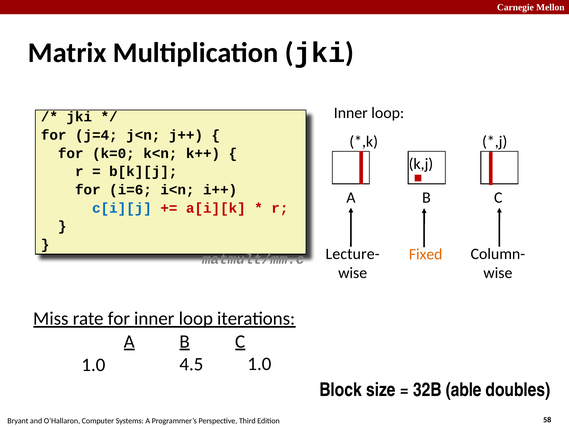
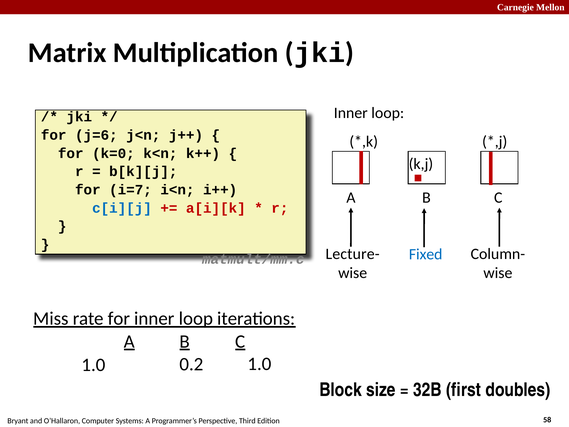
j=4: j=4 -> j=6
i=6: i=6 -> i=7
Fixed colour: orange -> blue
4.5: 4.5 -> 0.2
able: able -> first
